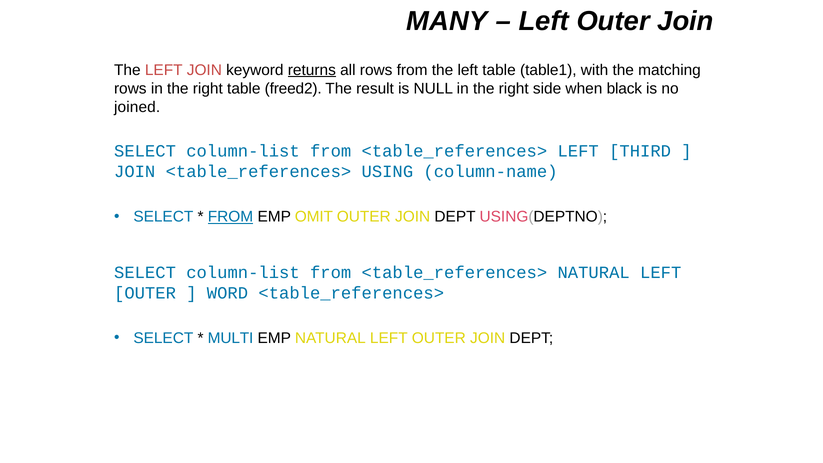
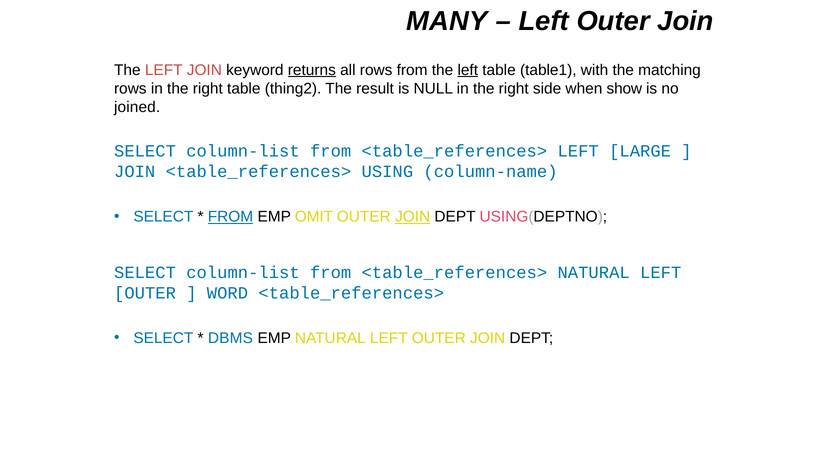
left at (468, 70) underline: none -> present
freed2: freed2 -> thing2
black: black -> show
THIRD: THIRD -> LARGE
JOIN at (413, 217) underline: none -> present
MULTI: MULTI -> DBMS
